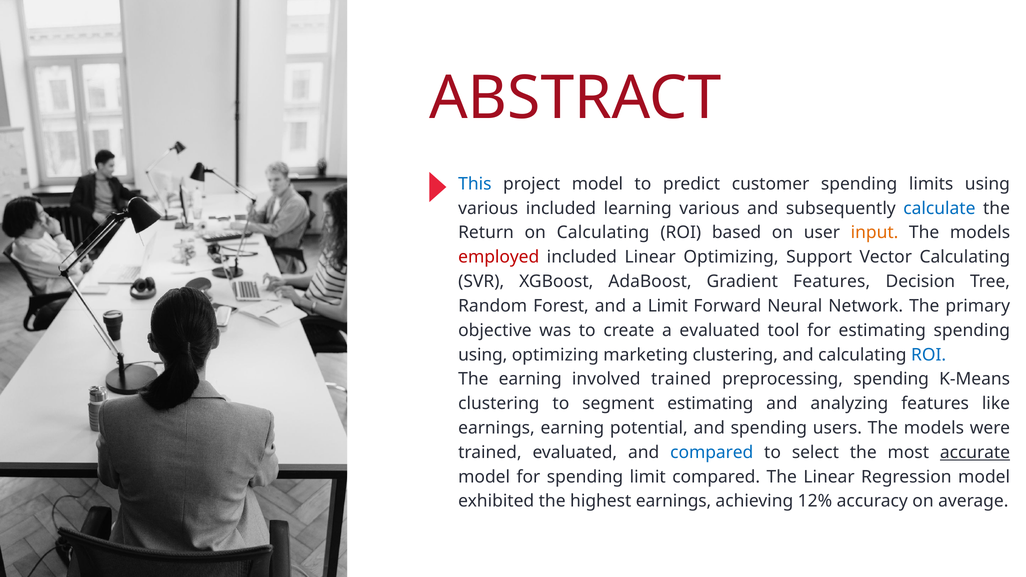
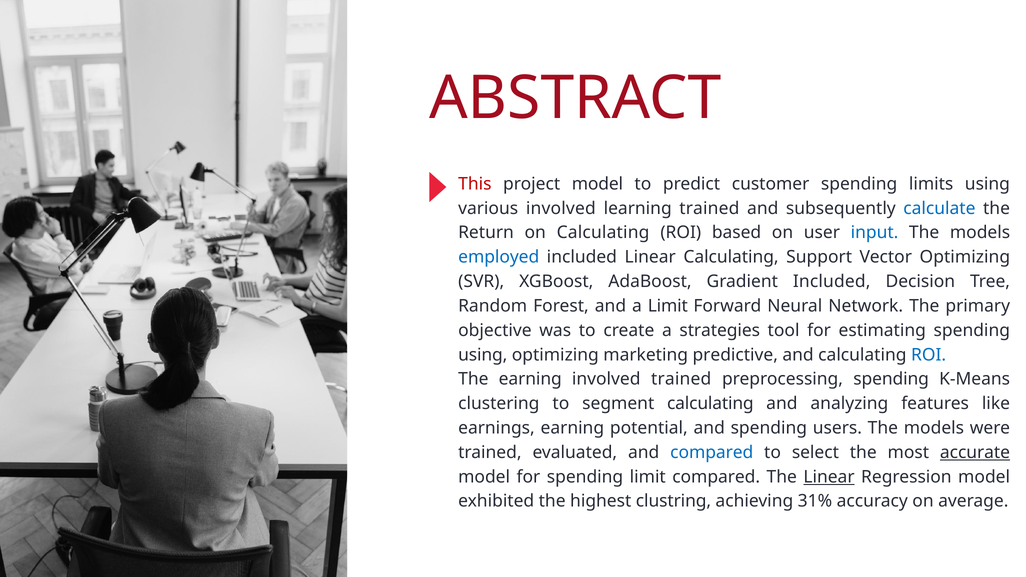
This colour: blue -> red
various included: included -> involved
learning various: various -> trained
input colour: orange -> blue
employed colour: red -> blue
Linear Optimizing: Optimizing -> Calculating
Vector Calculating: Calculating -> Optimizing
Gradient Features: Features -> Included
a evaluated: evaluated -> strategies
marketing clustering: clustering -> predictive
segment estimating: estimating -> calculating
Linear at (829, 477) underline: none -> present
highest earnings: earnings -> clustring
12%: 12% -> 31%
